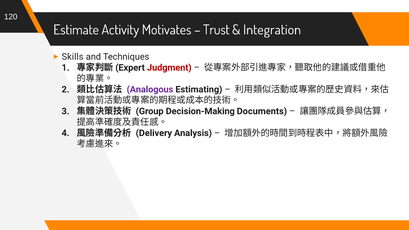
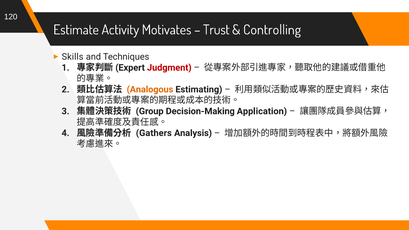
Integration: Integration -> Controlling
Analogous colour: purple -> orange
Documents: Documents -> Application
Delivery: Delivery -> Gathers
